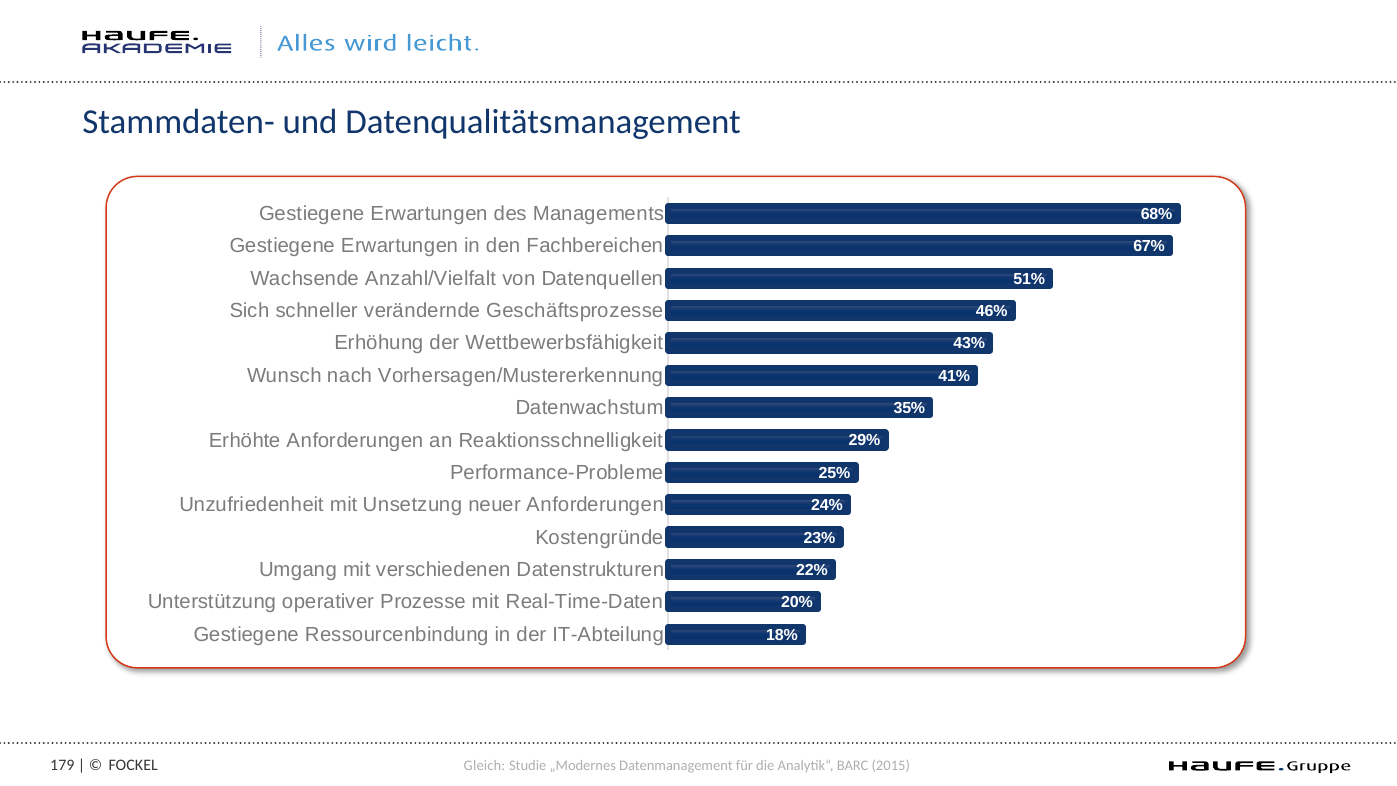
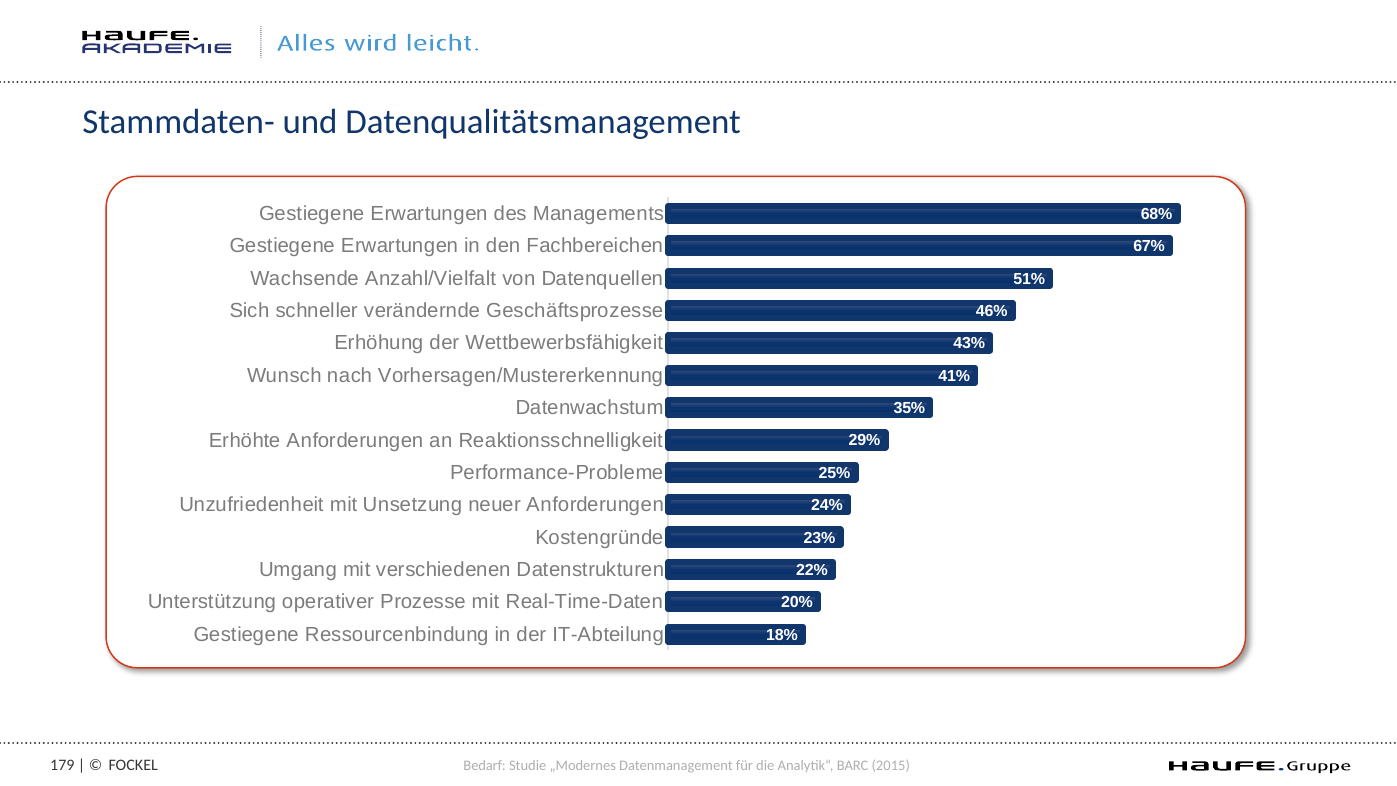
Gleich: Gleich -> Bedarf
